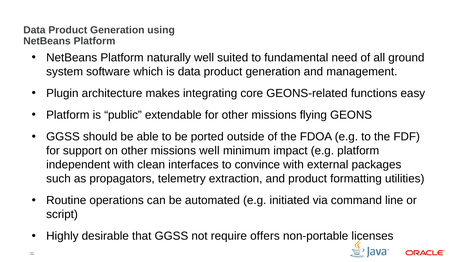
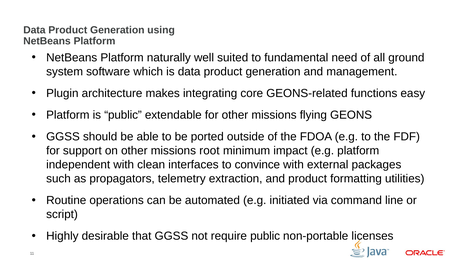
missions well: well -> root
require offers: offers -> public
